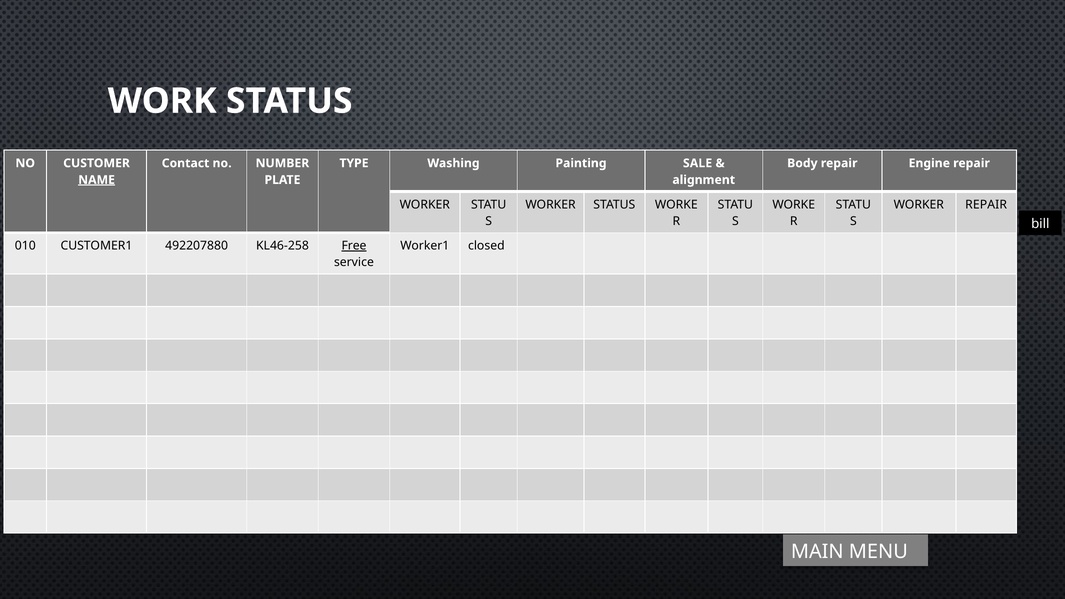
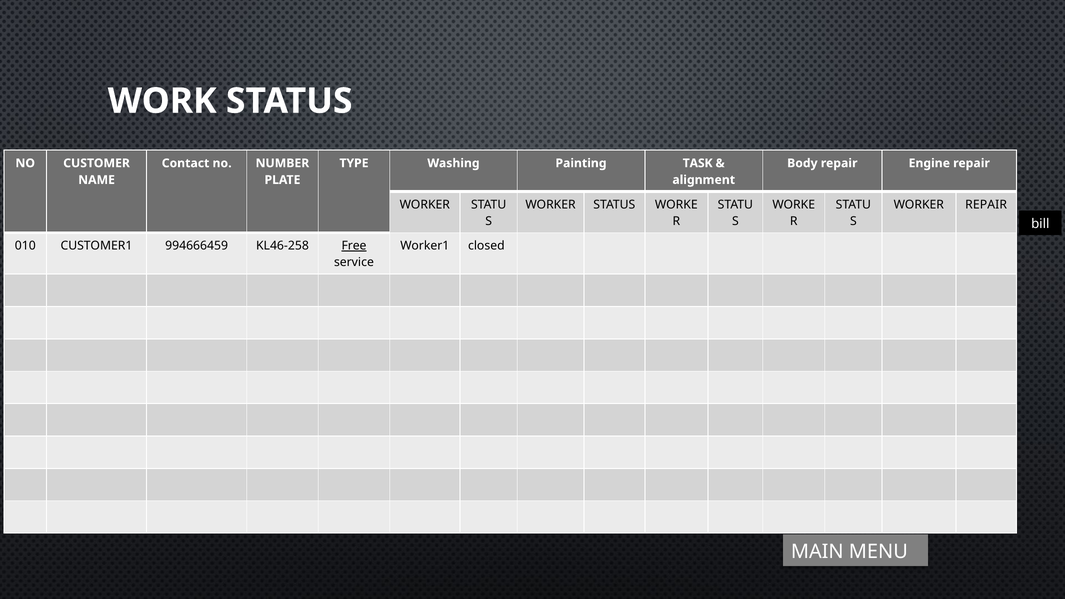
SALE: SALE -> TASK
NAME underline: present -> none
492207880: 492207880 -> 994666459
